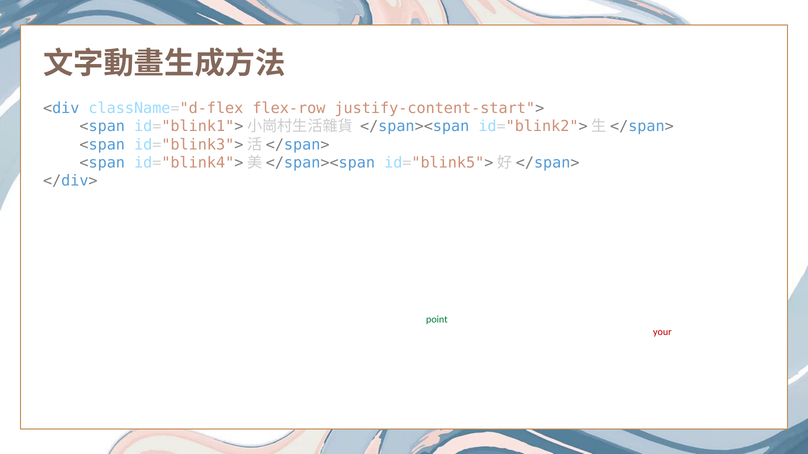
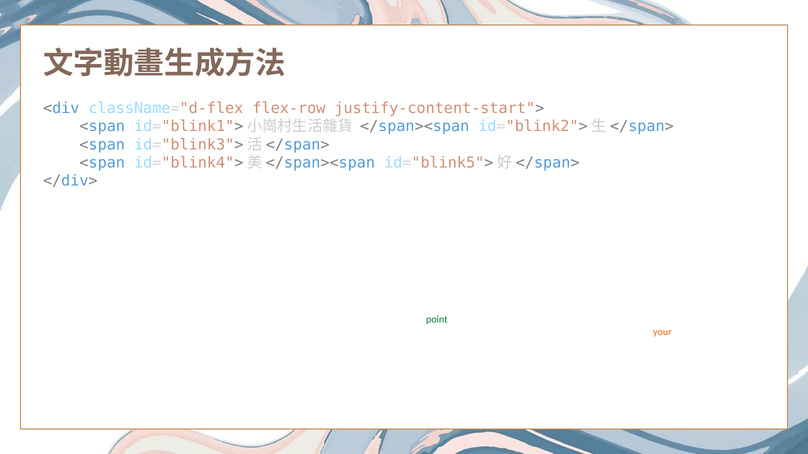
your colour: red -> orange
